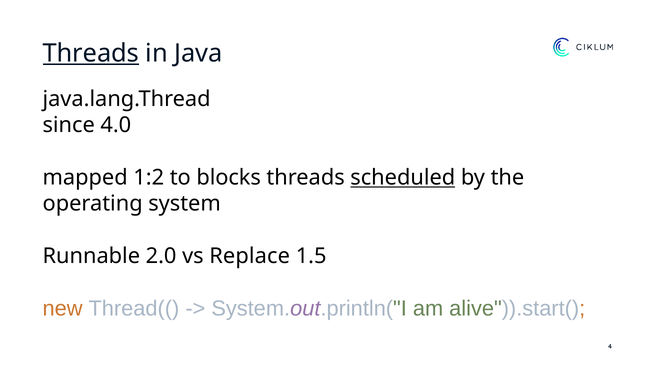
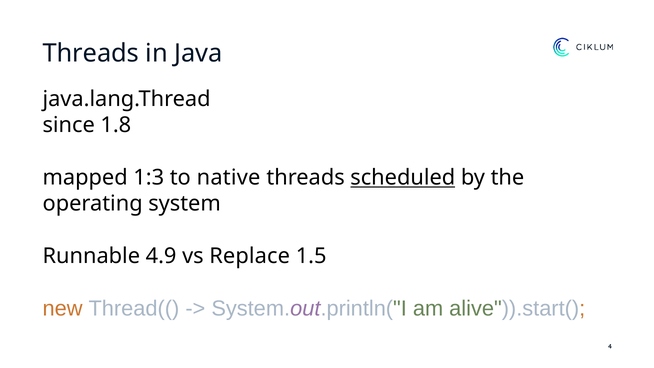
Threads at (91, 53) underline: present -> none
4.0: 4.0 -> 1.8
1:2: 1:2 -> 1:3
blocks: blocks -> native
2.0: 2.0 -> 4.9
